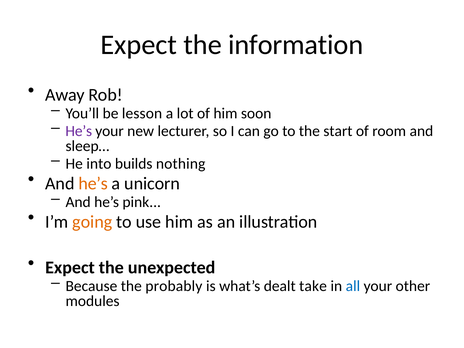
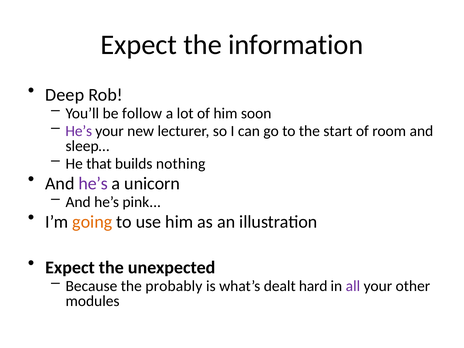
Away: Away -> Deep
lesson: lesson -> follow
into: into -> that
he’s at (93, 184) colour: orange -> purple
take: take -> hard
all colour: blue -> purple
